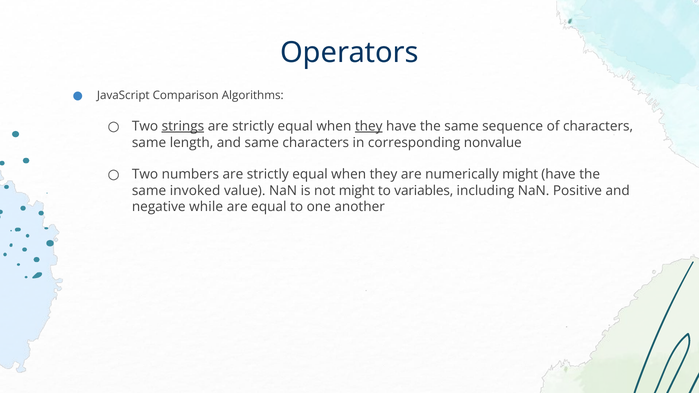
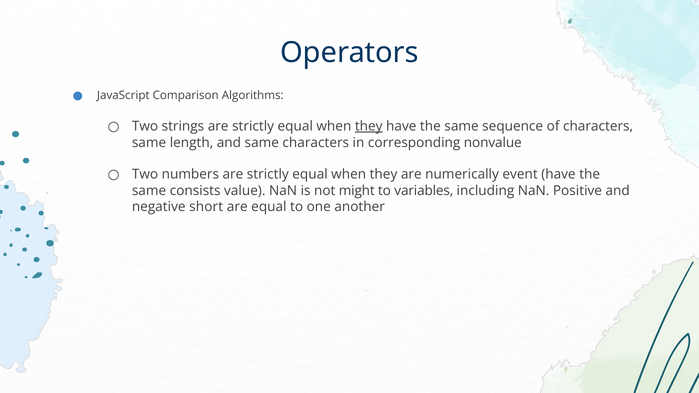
strings underline: present -> none
numerically might: might -> event
invoked: invoked -> consists
while: while -> short
